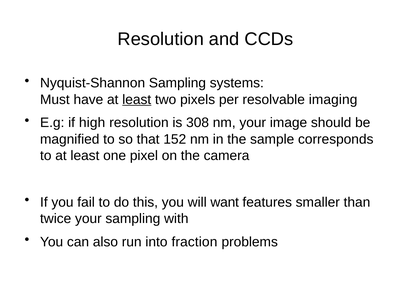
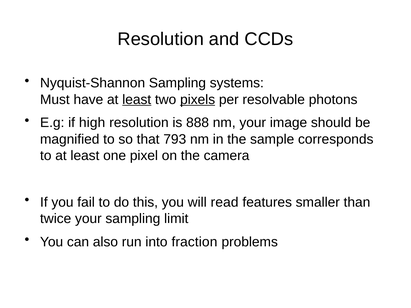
pixels underline: none -> present
imaging: imaging -> photons
308: 308 -> 888
152: 152 -> 793
want: want -> read
with: with -> limit
